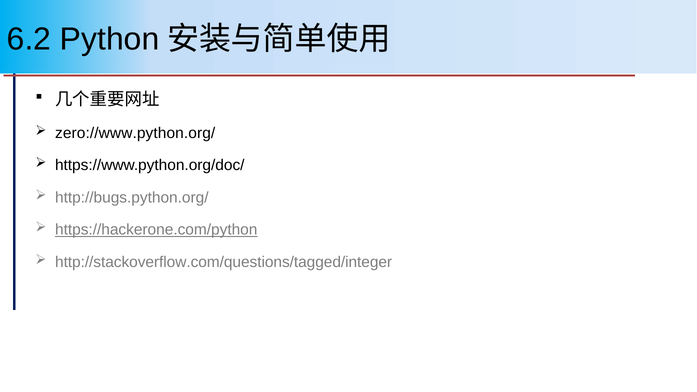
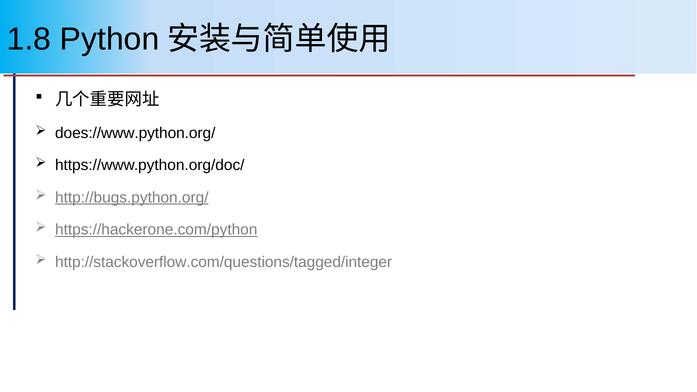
6.2: 6.2 -> 1.8
zero://www.python.org/: zero://www.python.org/ -> does://www.python.org/
http://bugs.python.org/ underline: none -> present
